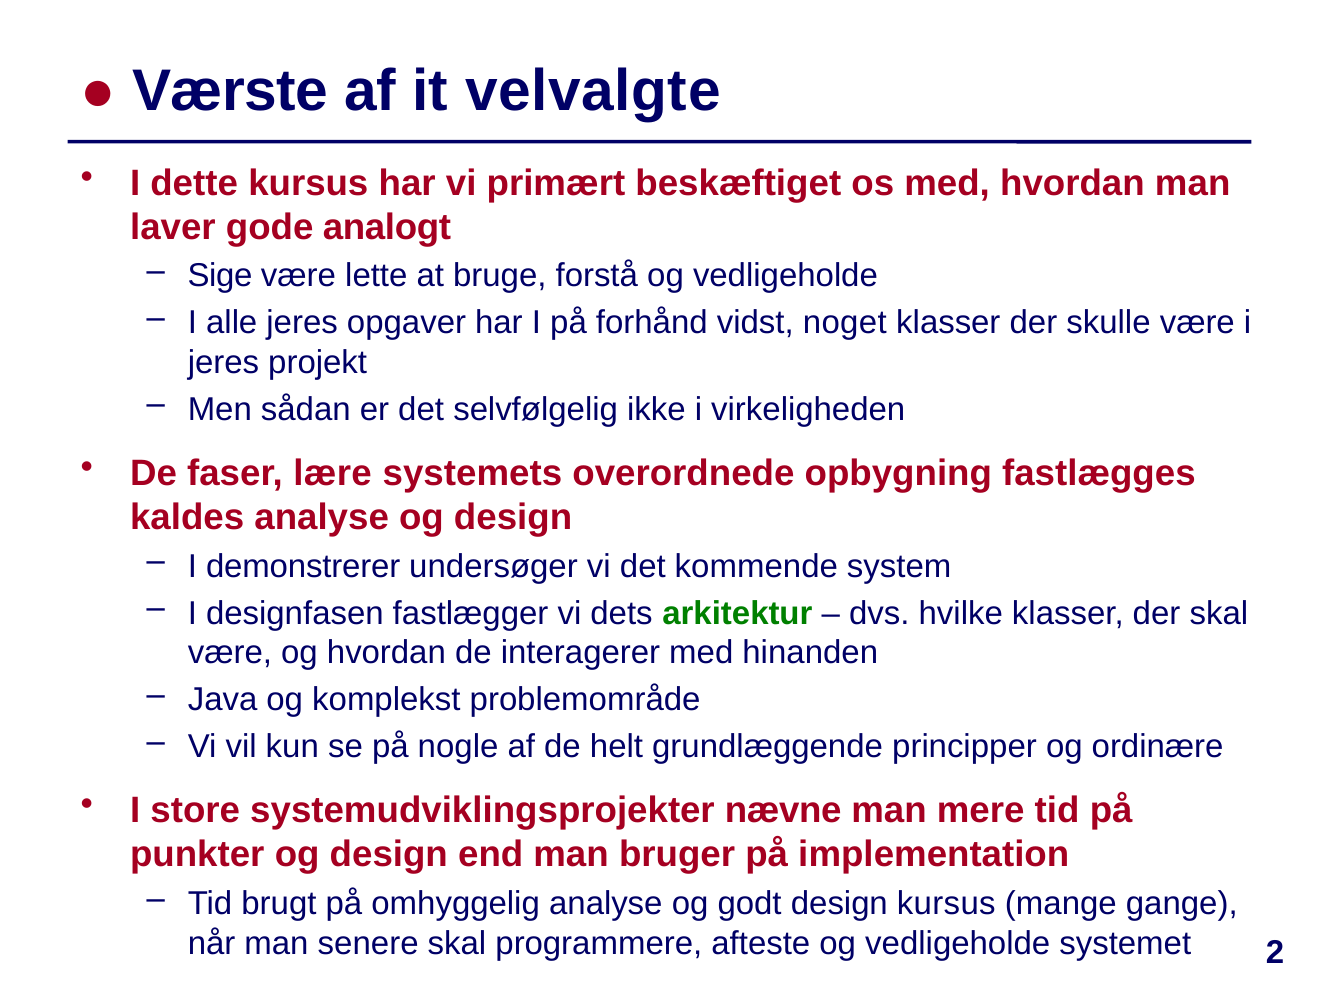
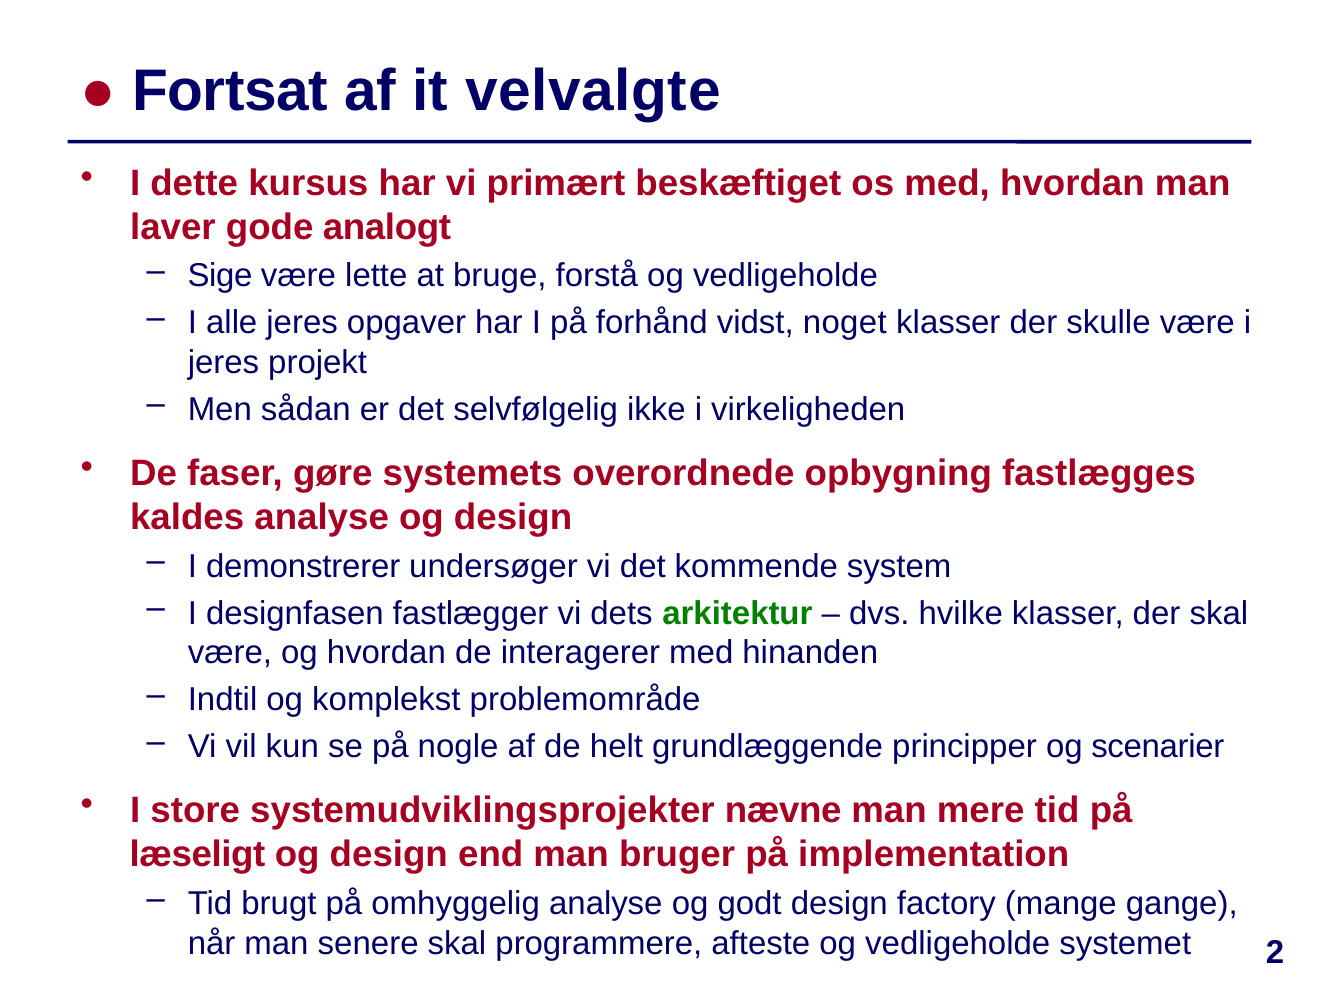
Værste: Værste -> Fortsat
lære: lære -> gøre
Java: Java -> Indtil
ordinære: ordinære -> scenarier
punkter: punkter -> læseligt
design kursus: kursus -> factory
